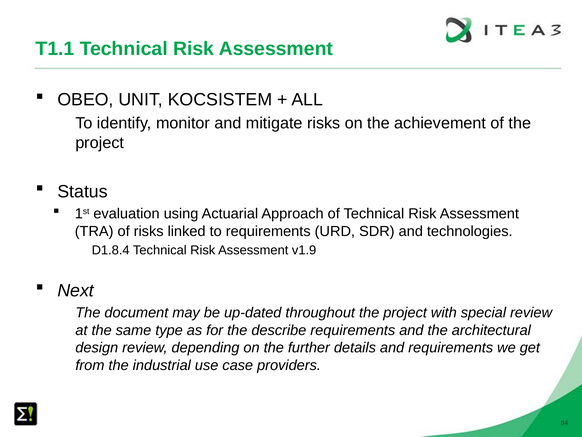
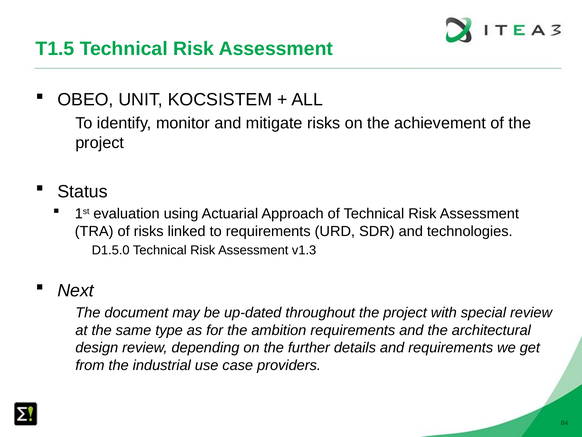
T1.1: T1.1 -> T1.5
D1.8.4: D1.8.4 -> D1.5.0
v1.9: v1.9 -> v1.3
describe: describe -> ambition
